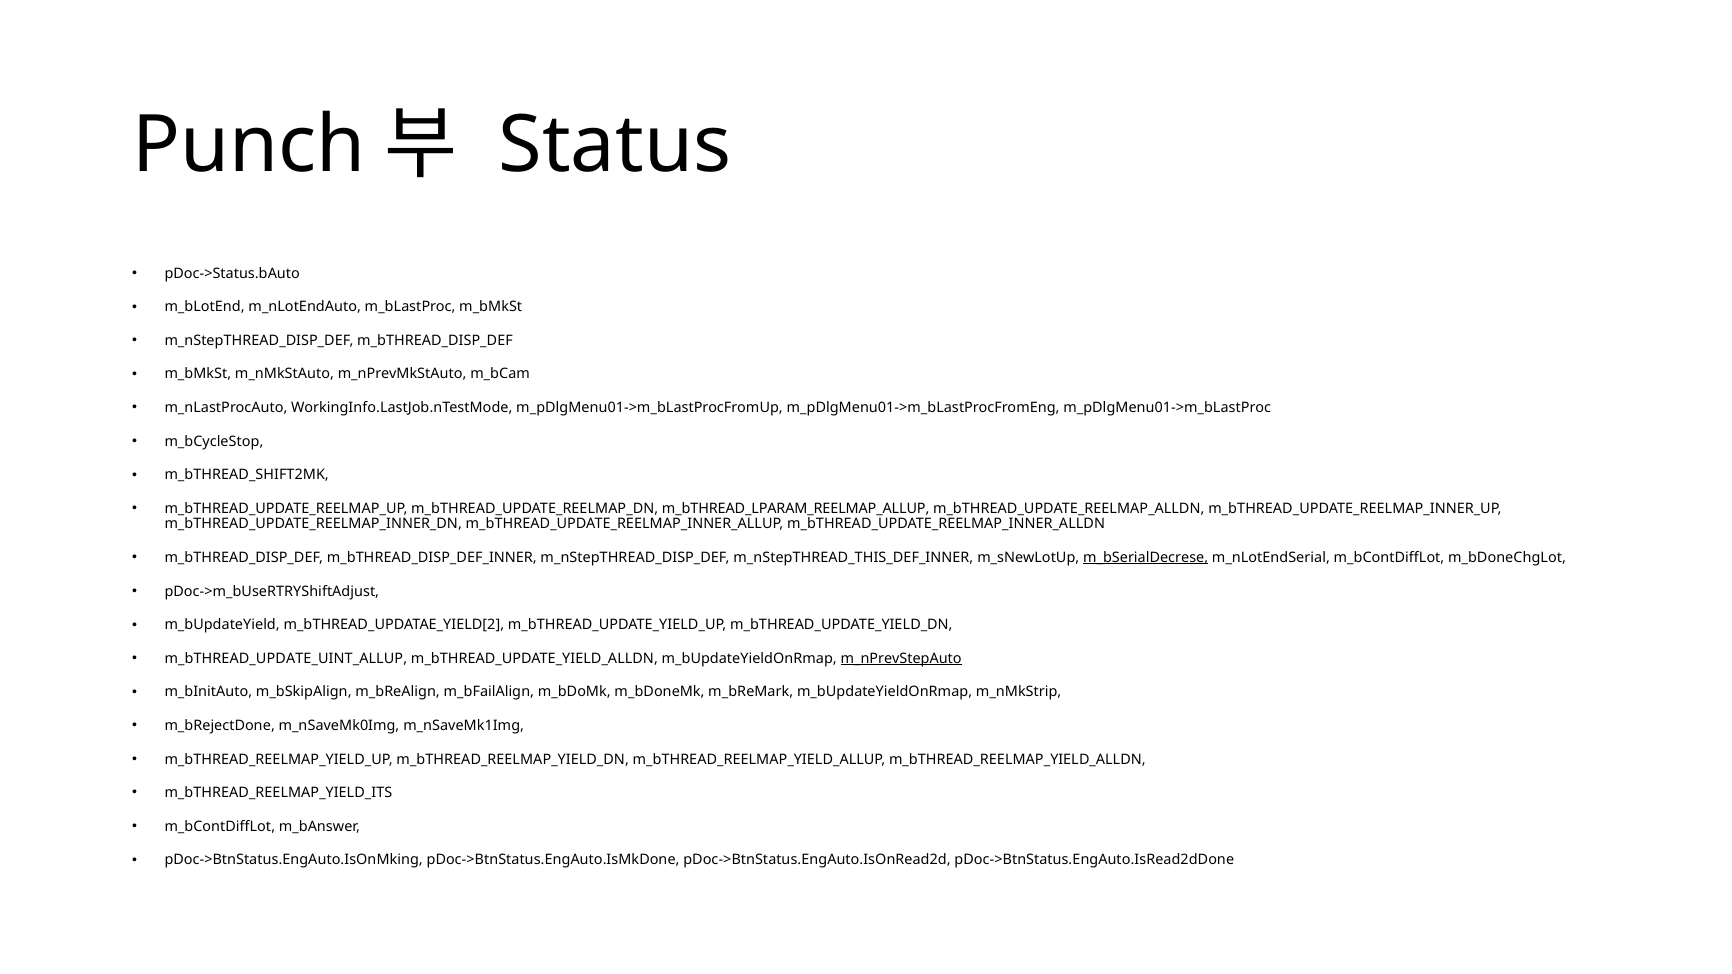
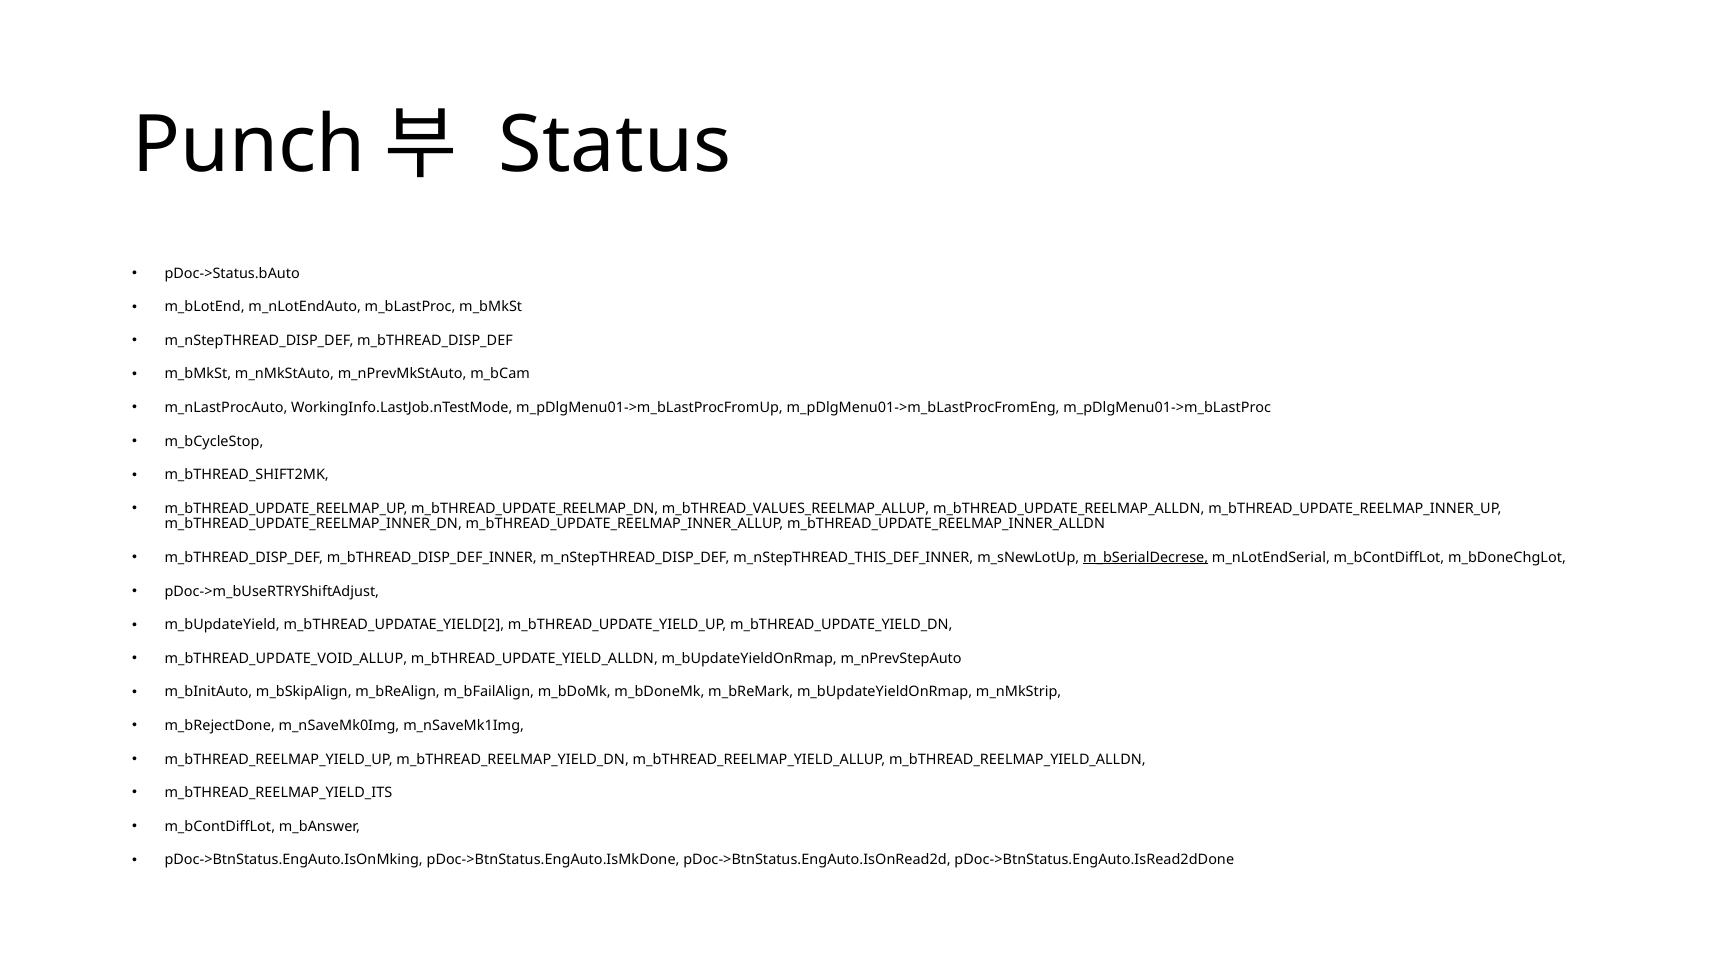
m_bTHREAD_LPARAM_REELMAP_ALLUP: m_bTHREAD_LPARAM_REELMAP_ALLUP -> m_bTHREAD_VALUES_REELMAP_ALLUP
m_bTHREAD_UPDATE_UINT_ALLUP: m_bTHREAD_UPDATE_UINT_ALLUP -> m_bTHREAD_UPDATE_VOID_ALLUP
m_nPrevStepAuto underline: present -> none
